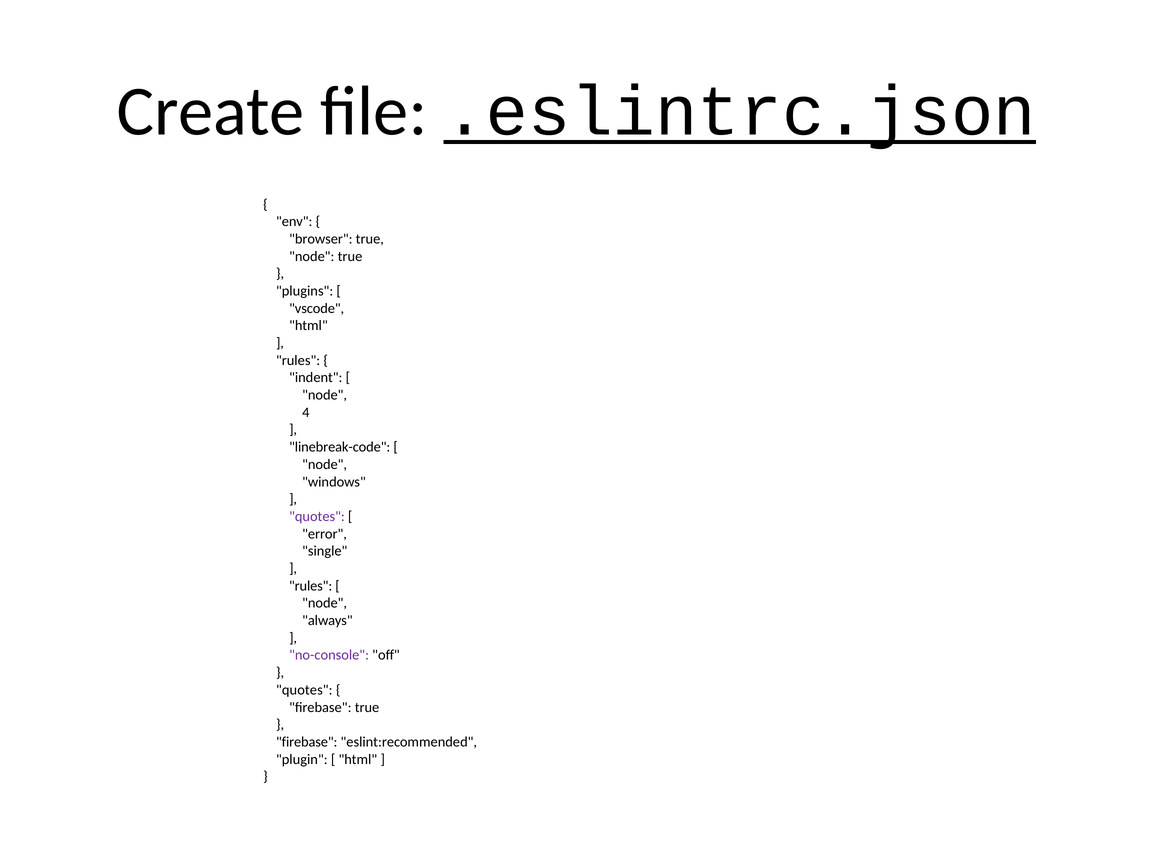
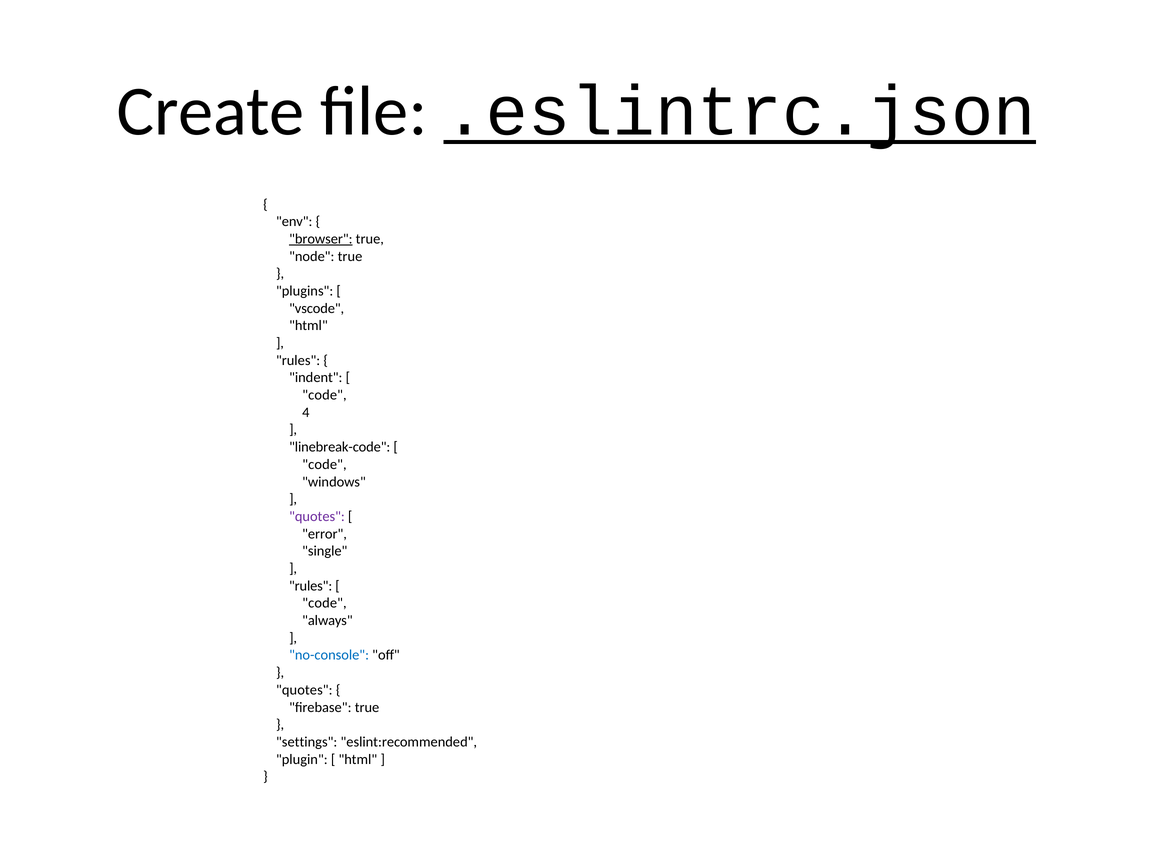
browser underline: none -> present
node at (325, 395): node -> code
node at (325, 464): node -> code
node at (325, 603): node -> code
no-console colour: purple -> blue
firebase at (307, 742): firebase -> settings
